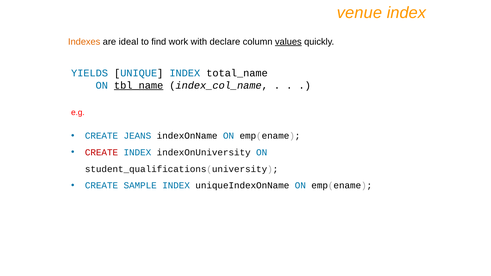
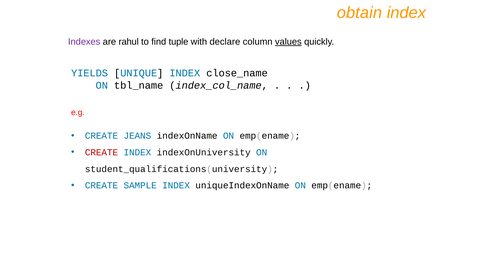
venue: venue -> obtain
Indexes colour: orange -> purple
ideal: ideal -> rahul
work: work -> tuple
total_name: total_name -> close_name
tbl_name underline: present -> none
